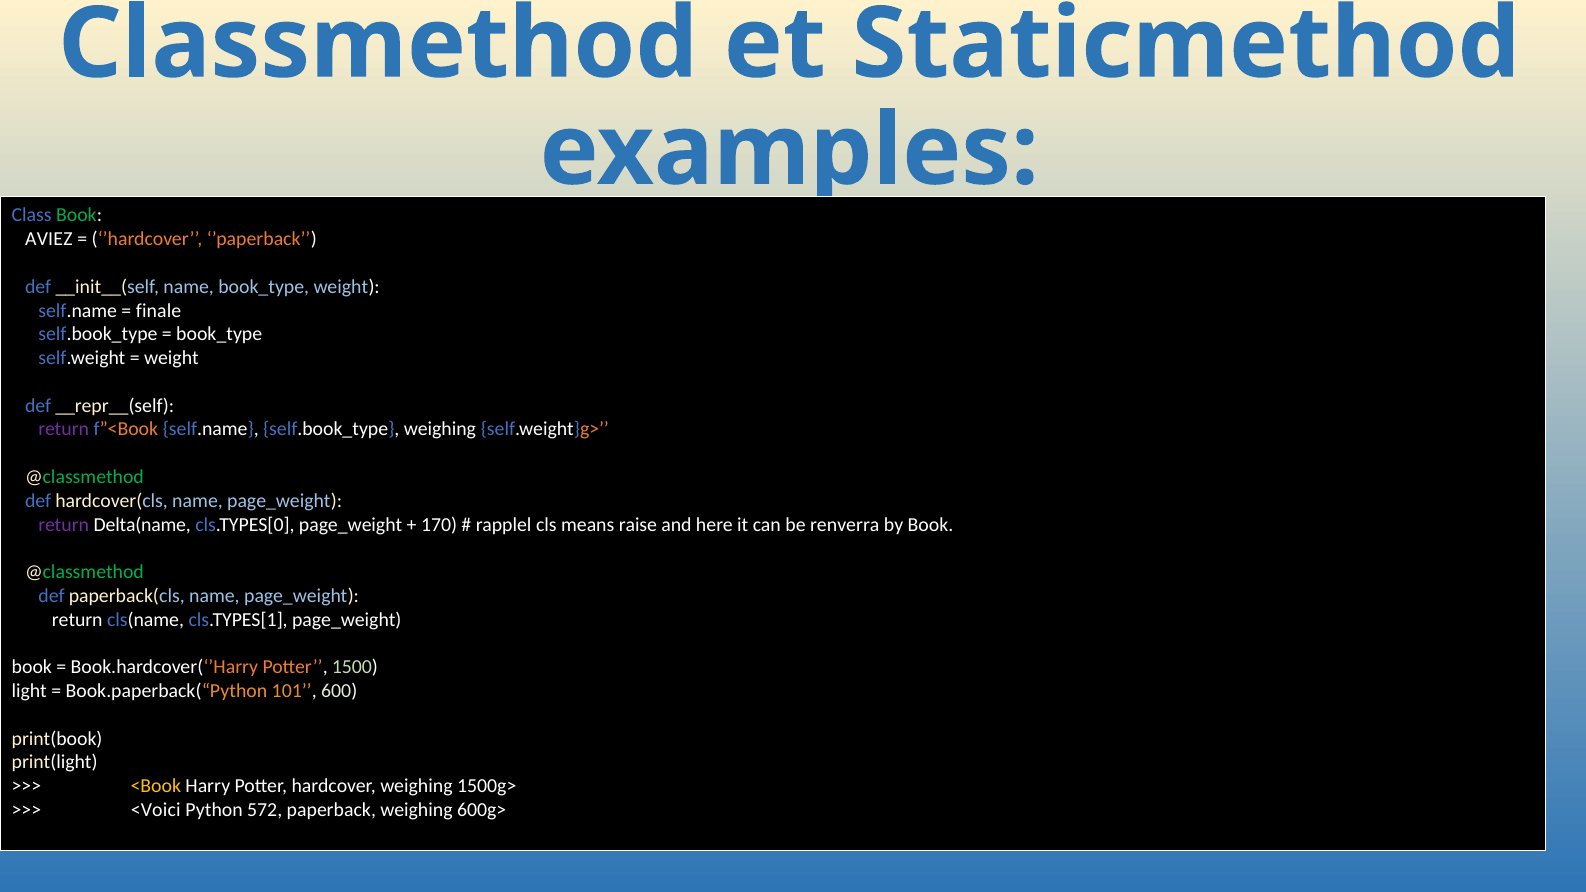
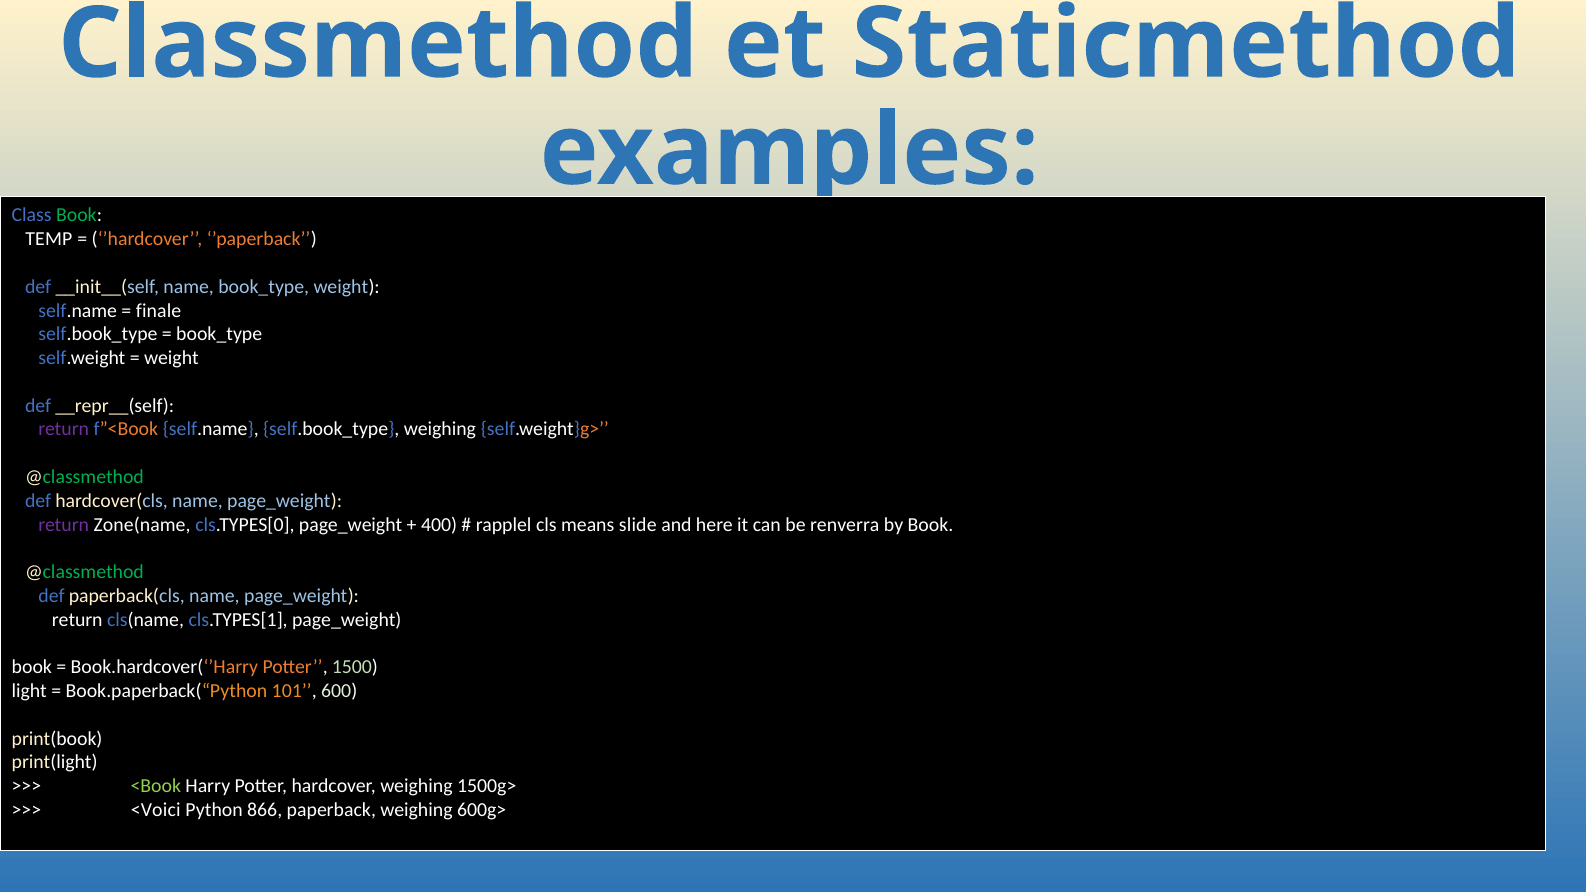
AVIEZ: AVIEZ -> TEMP
Delta(name: Delta(name -> Zone(name
170: 170 -> 400
raise: raise -> slide
<Book colour: yellow -> light green
572: 572 -> 866
